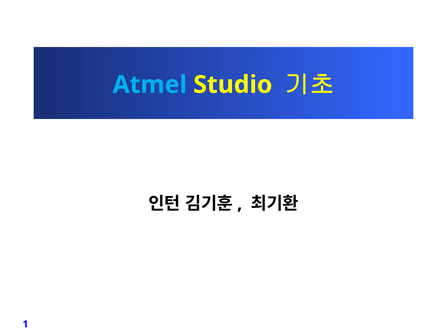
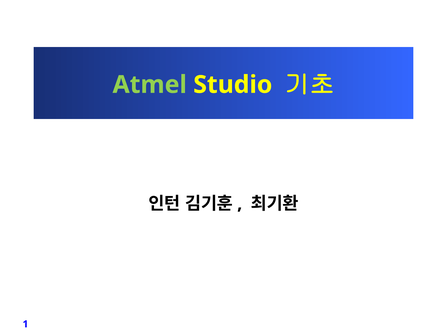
Atmel colour: light blue -> light green
